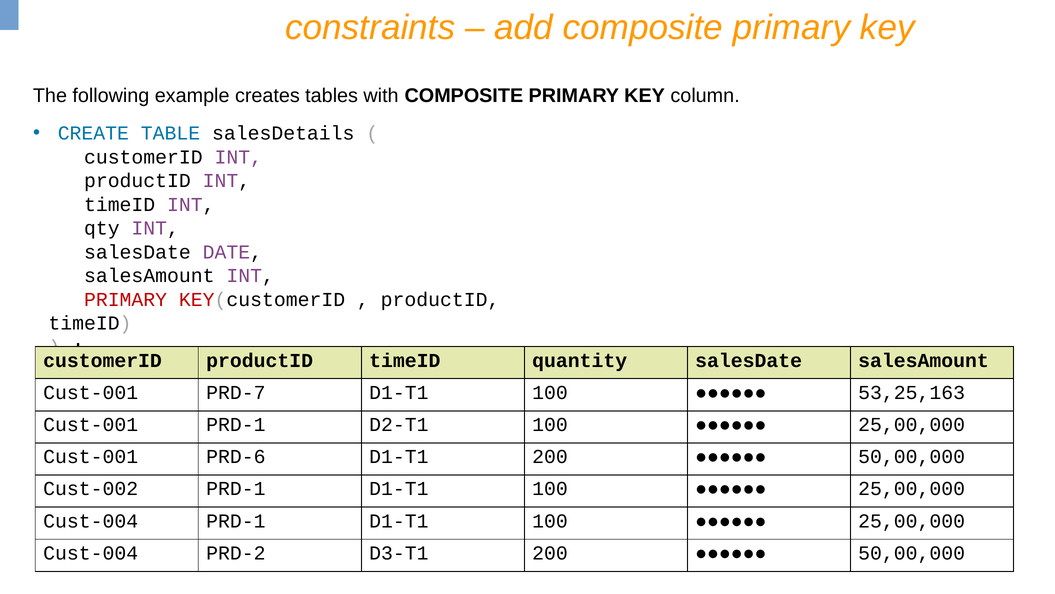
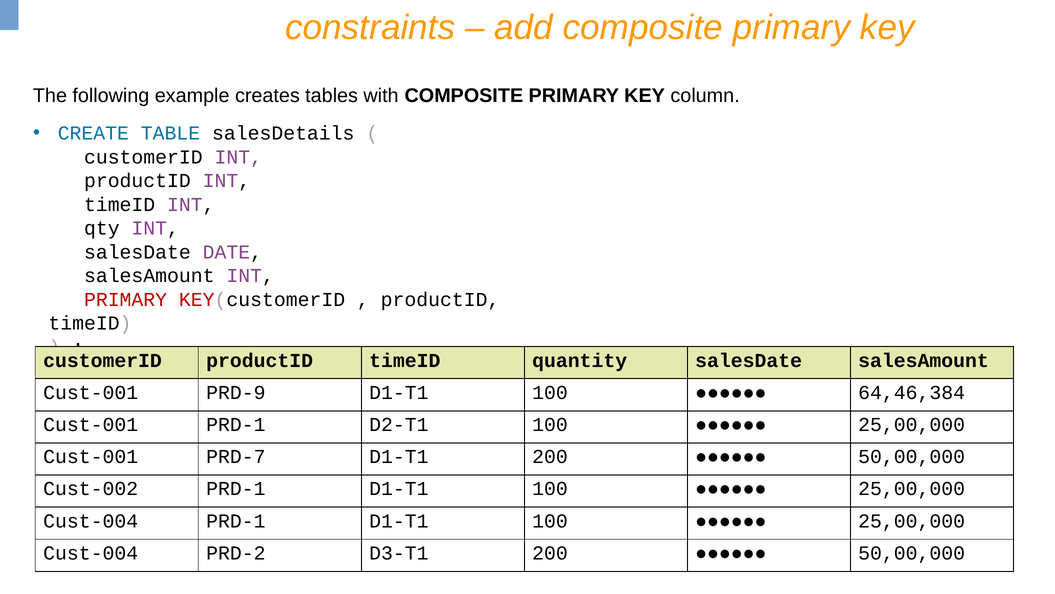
PRD-7: PRD-7 -> PRD-9
53,25,163: 53,25,163 -> 64,46,384
PRD-6: PRD-6 -> PRD-7
